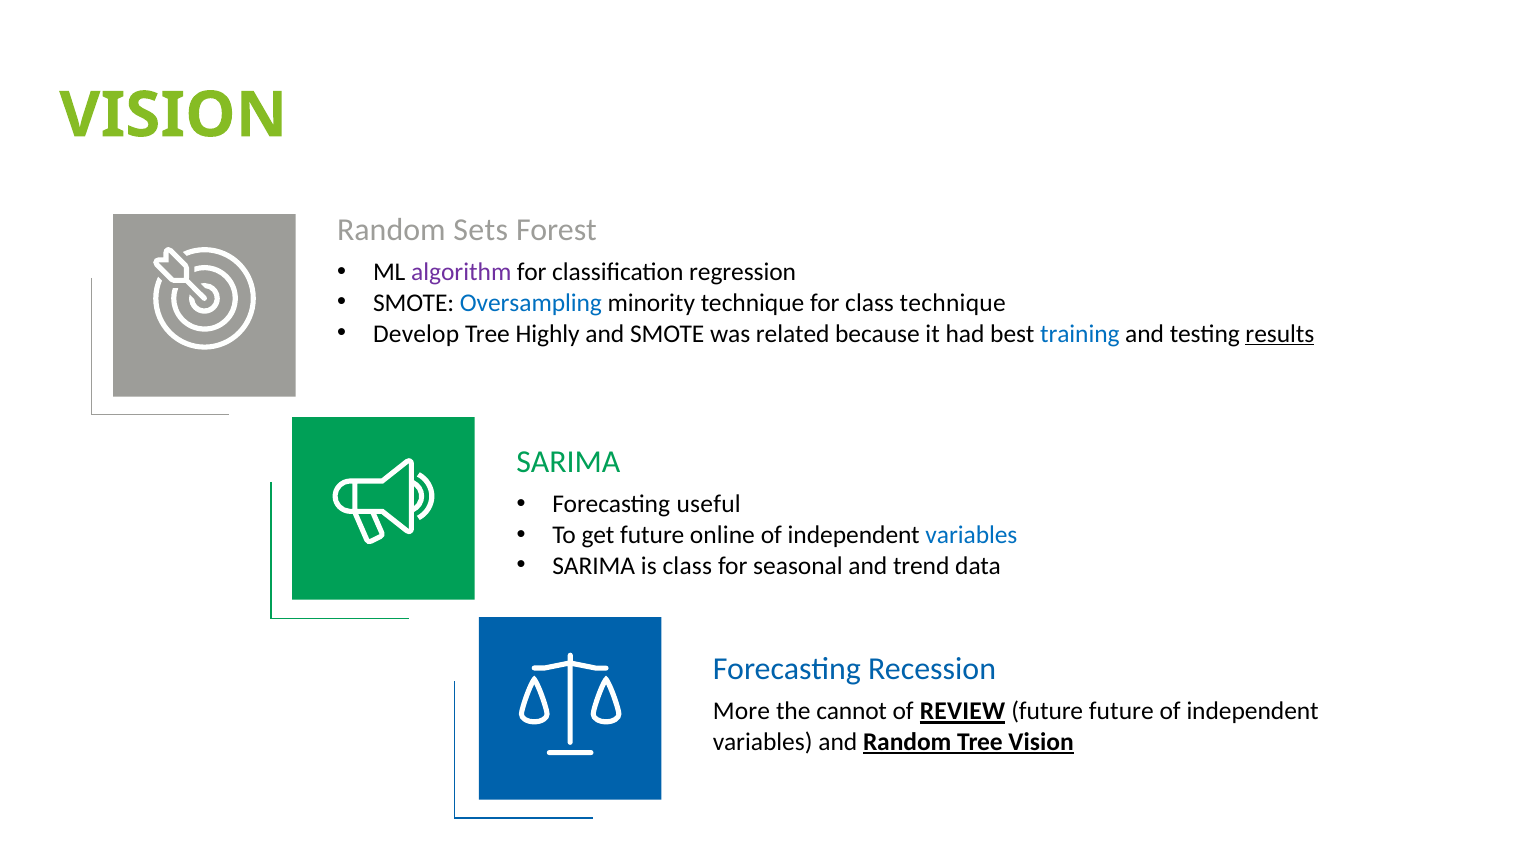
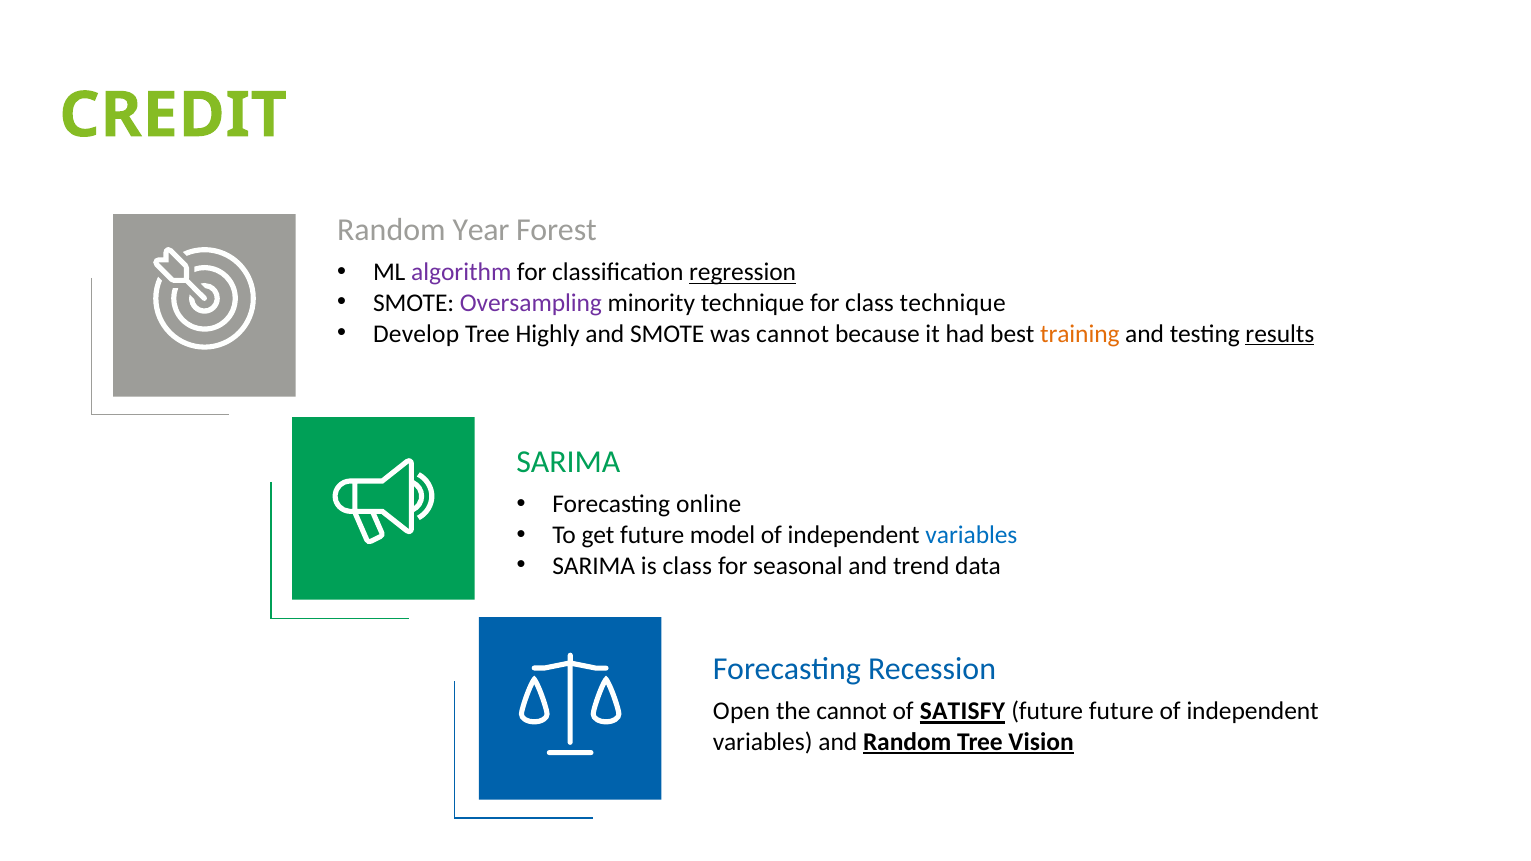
VISION at (173, 115): VISION -> CREDIT
Sets: Sets -> Year
regression underline: none -> present
Oversampling colour: blue -> purple
was related: related -> cannot
training colour: blue -> orange
useful: useful -> online
online: online -> model
More: More -> Open
REVIEW: REVIEW -> SATISFY
